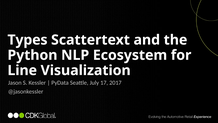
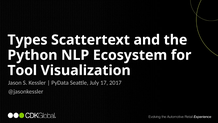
Line: Line -> Tool
